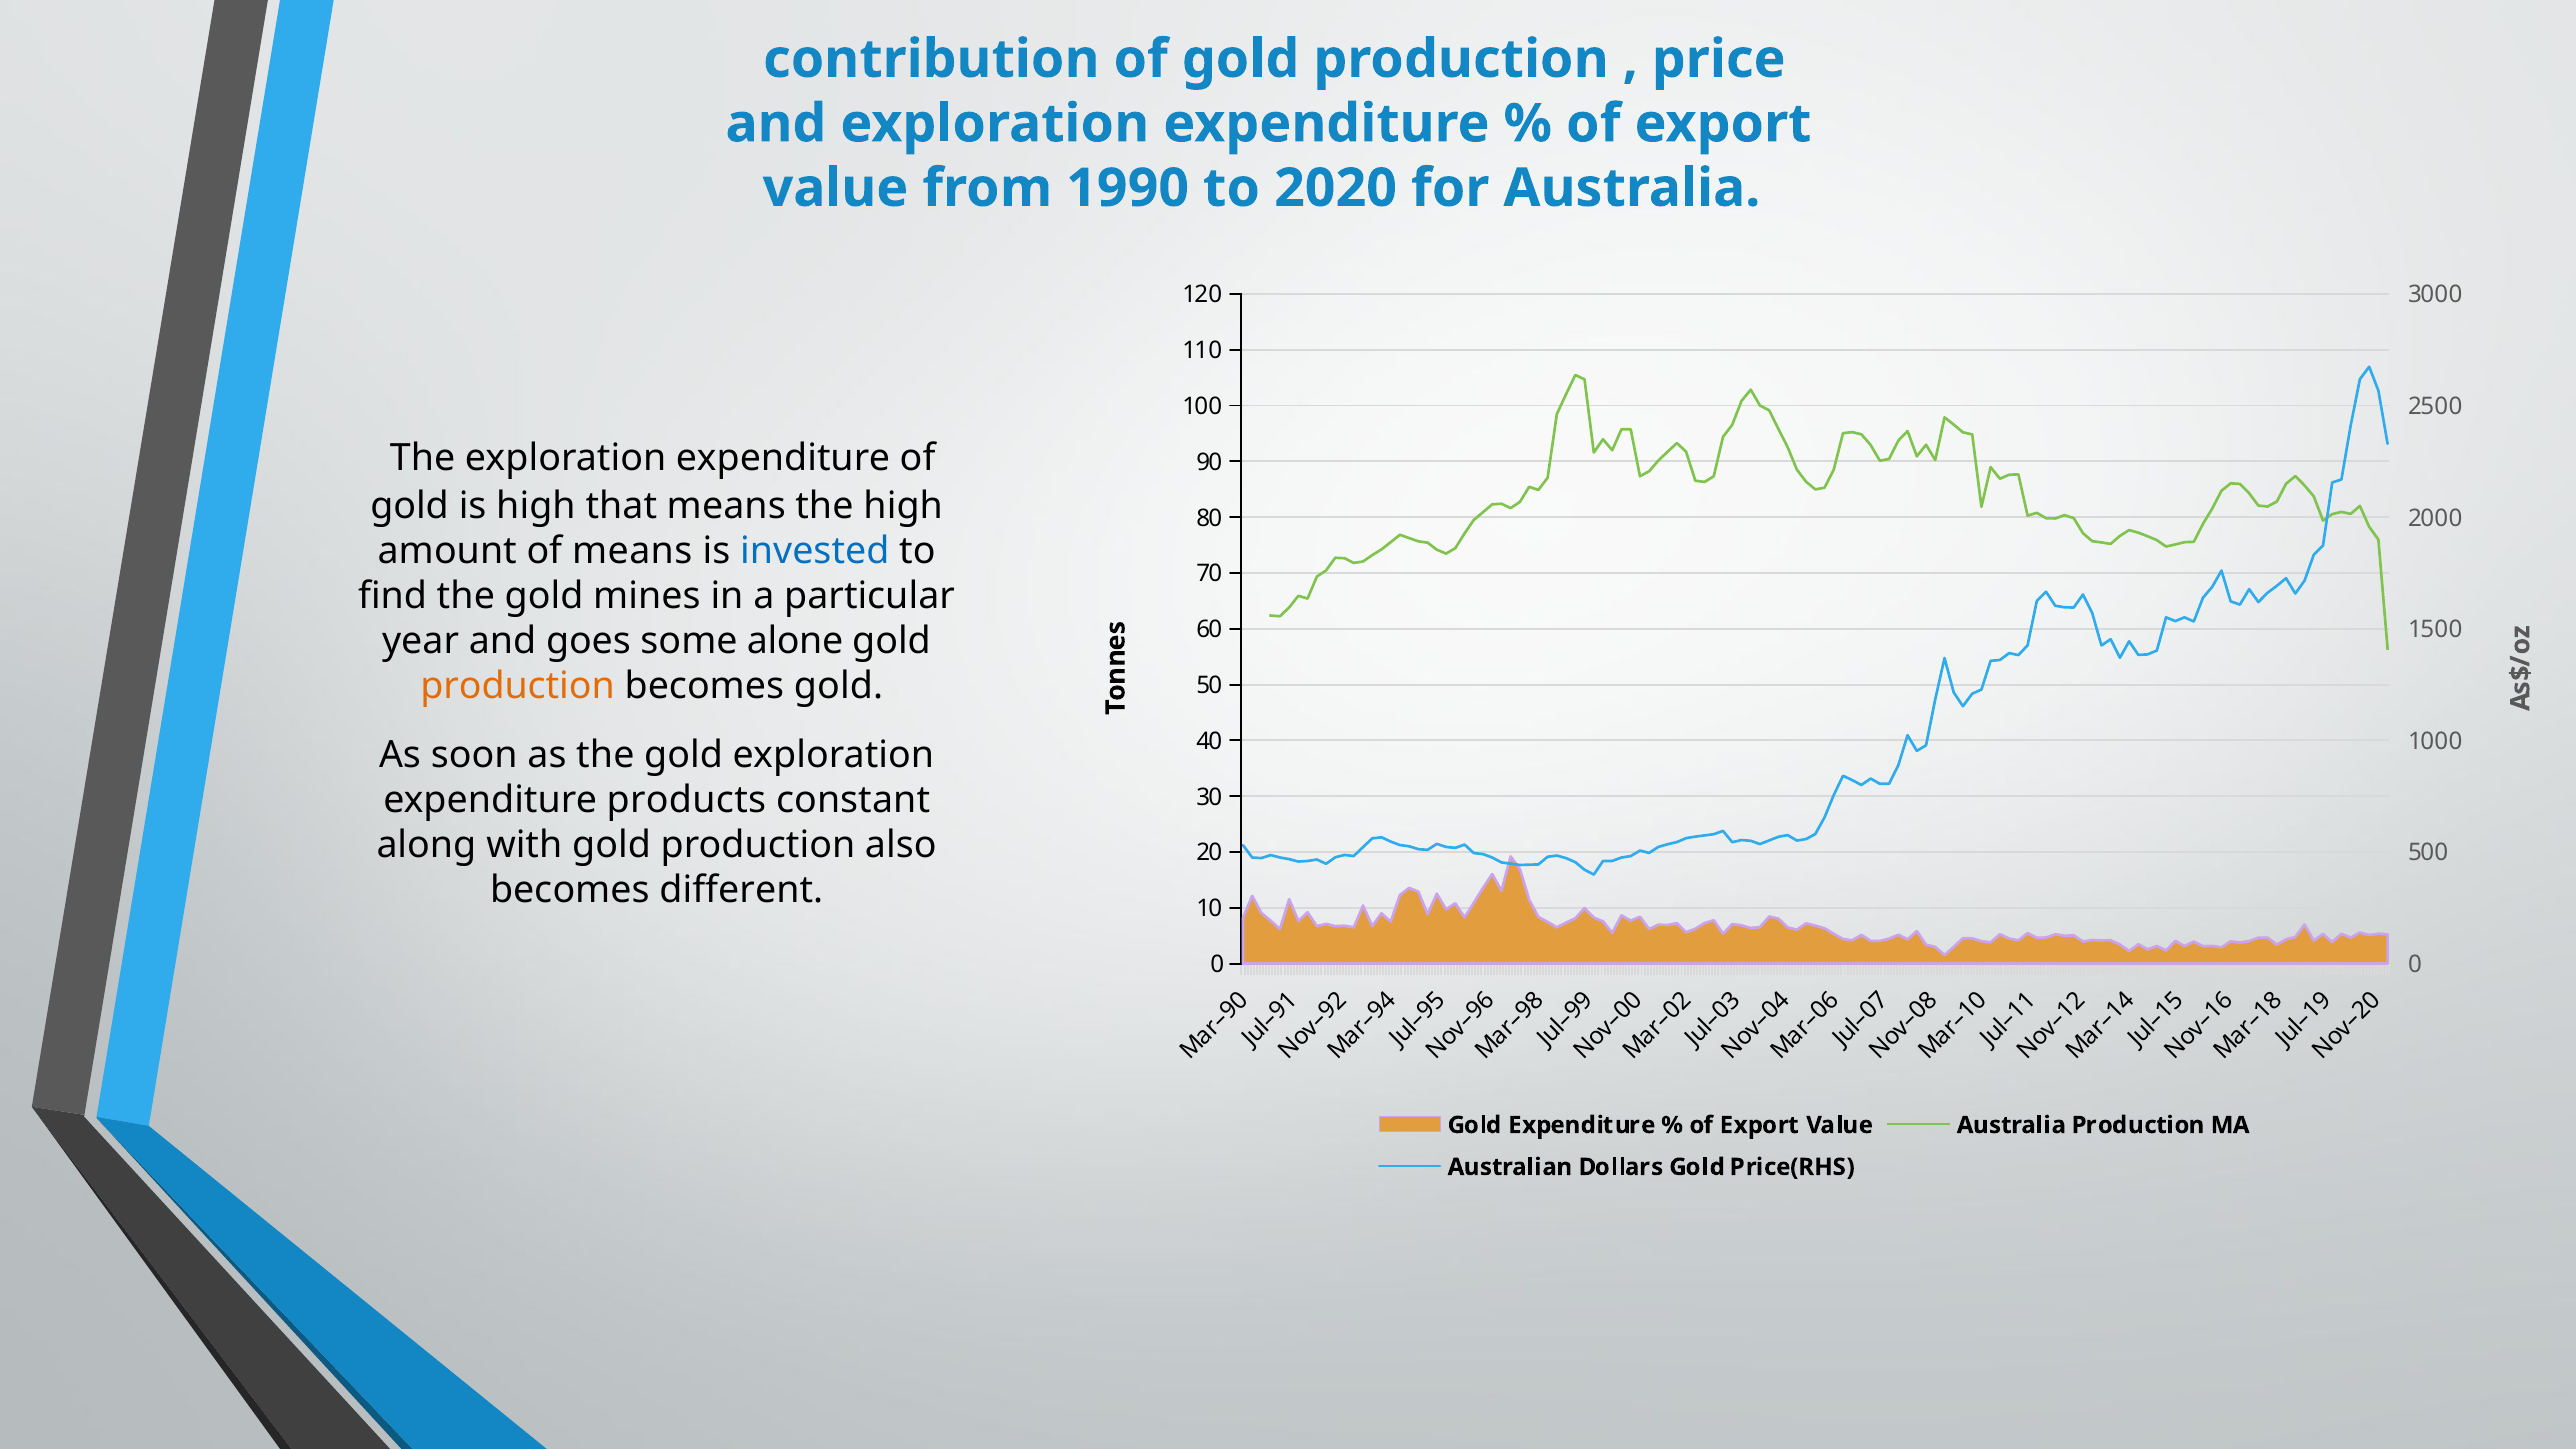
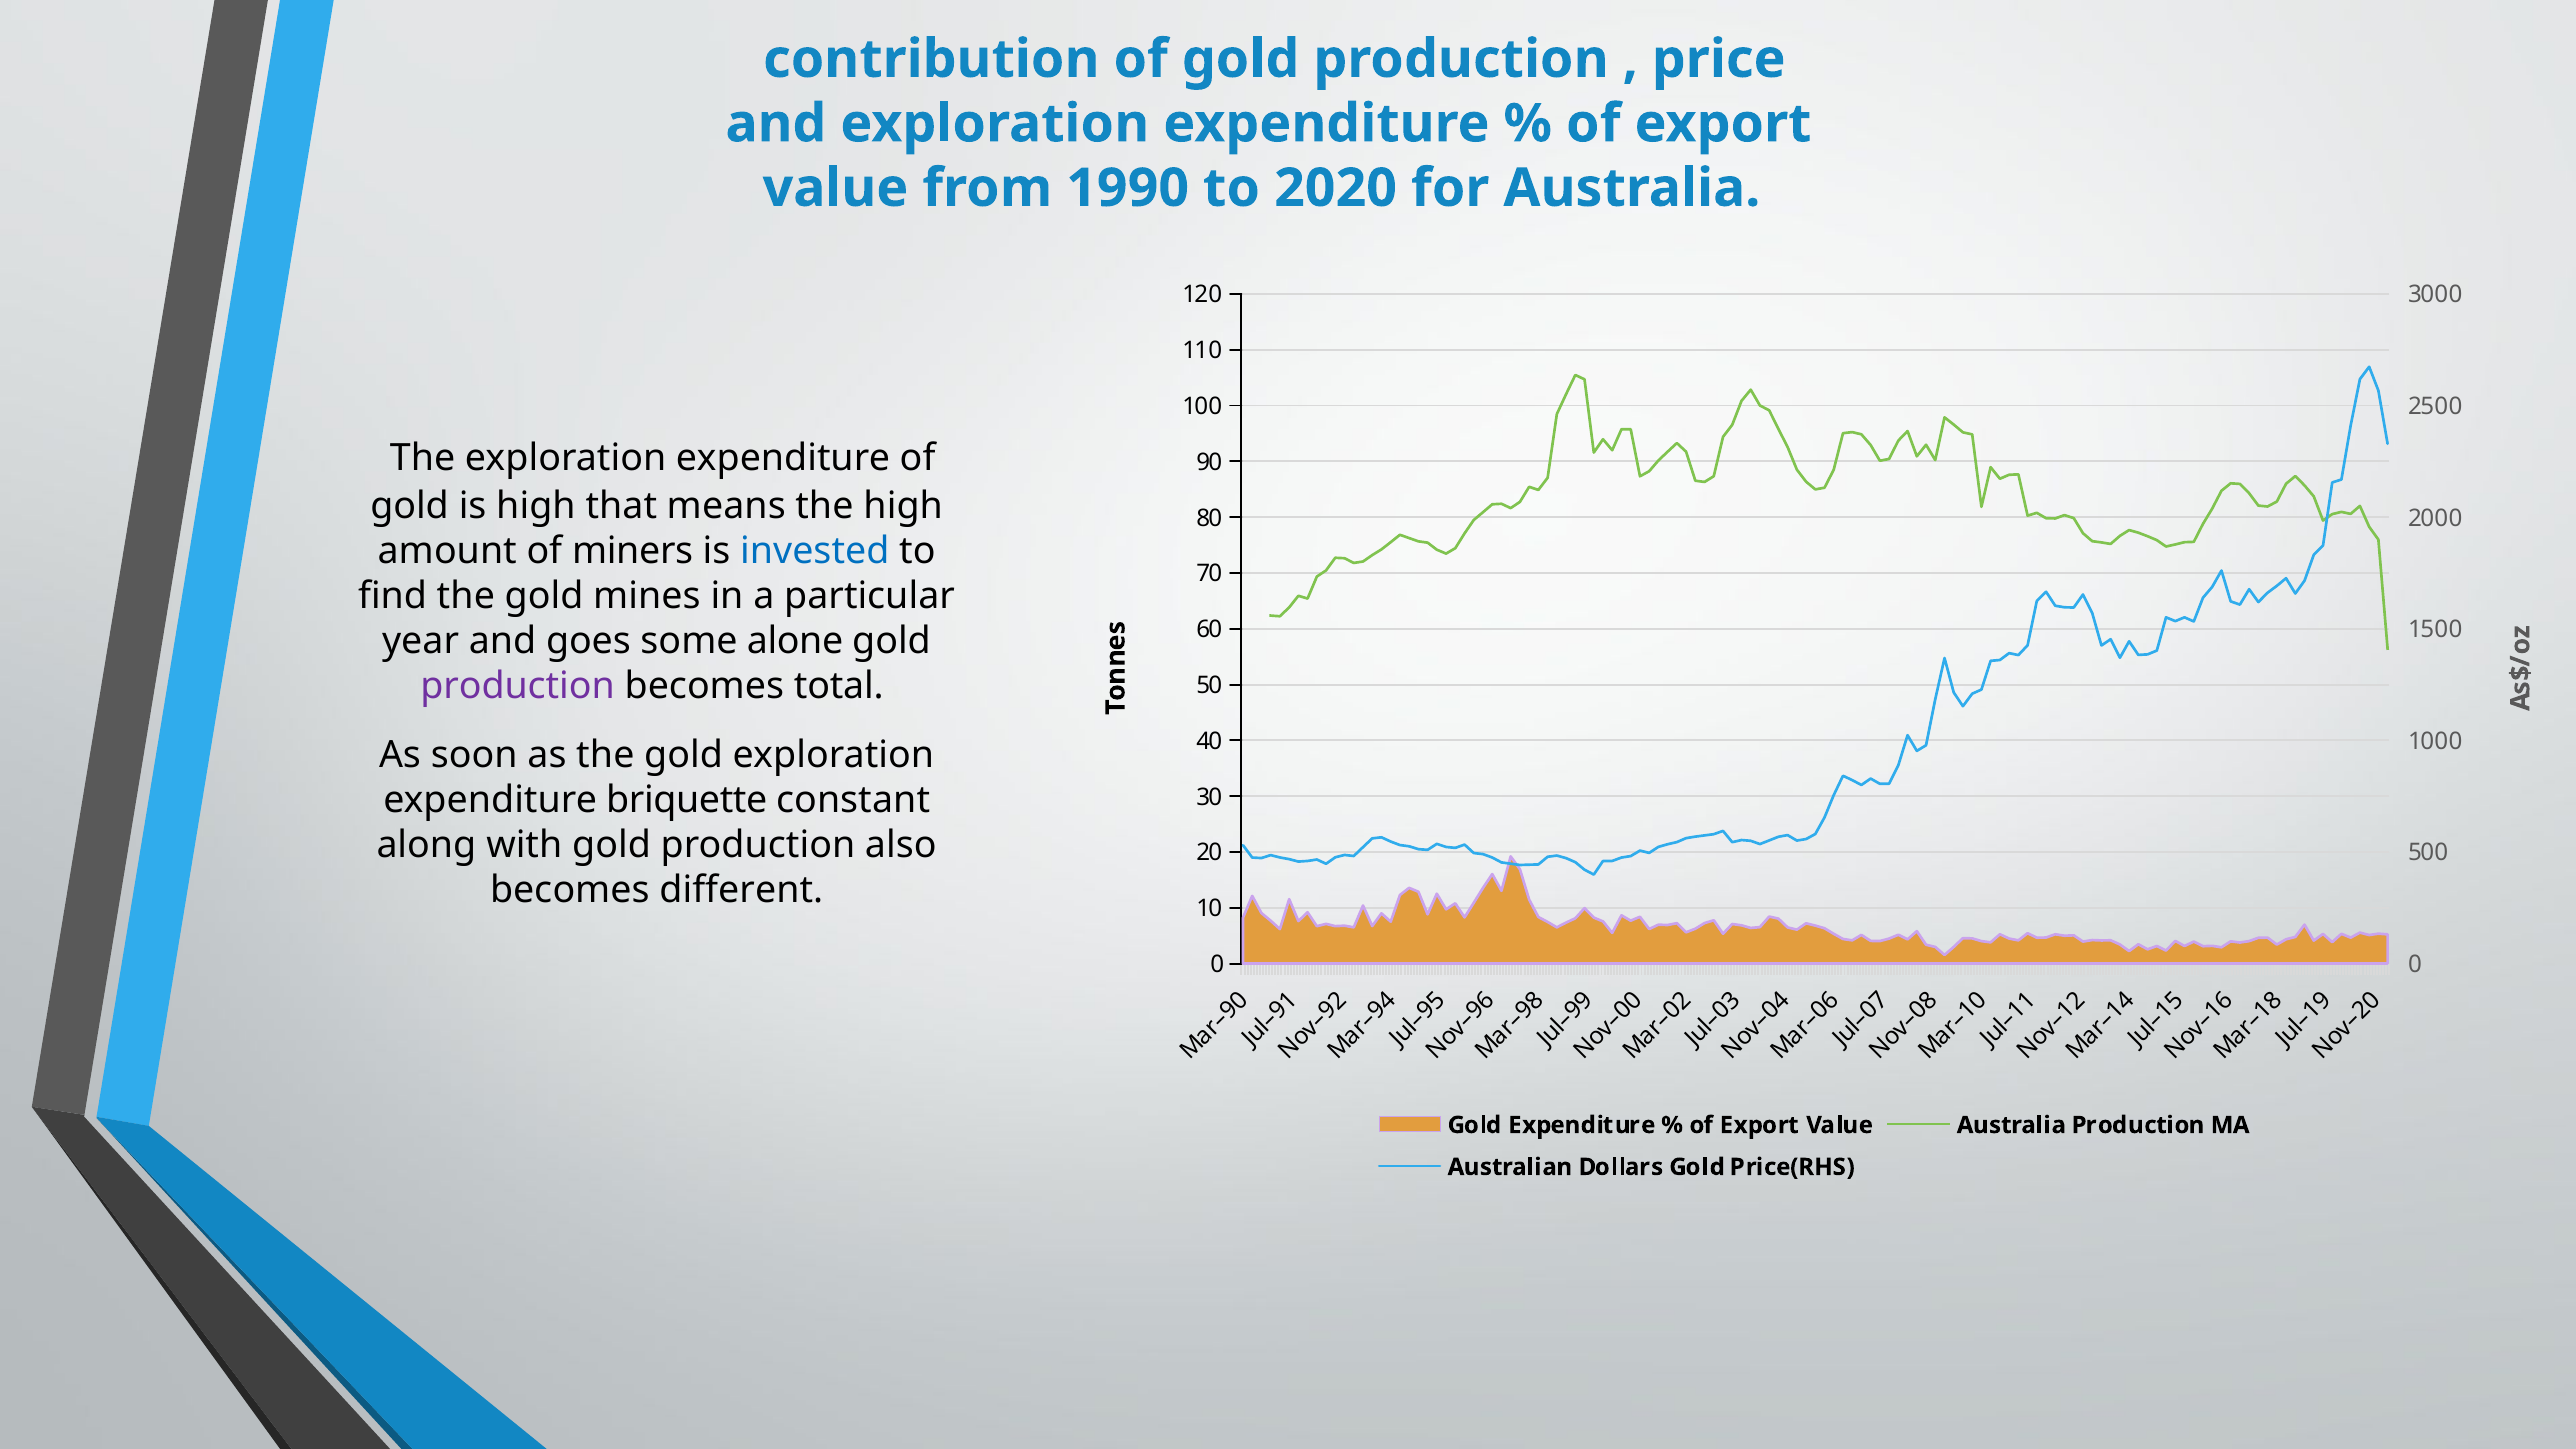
of means: means -> miners
production at (518, 686) colour: orange -> purple
becomes gold: gold -> total
products: products -> briquette
